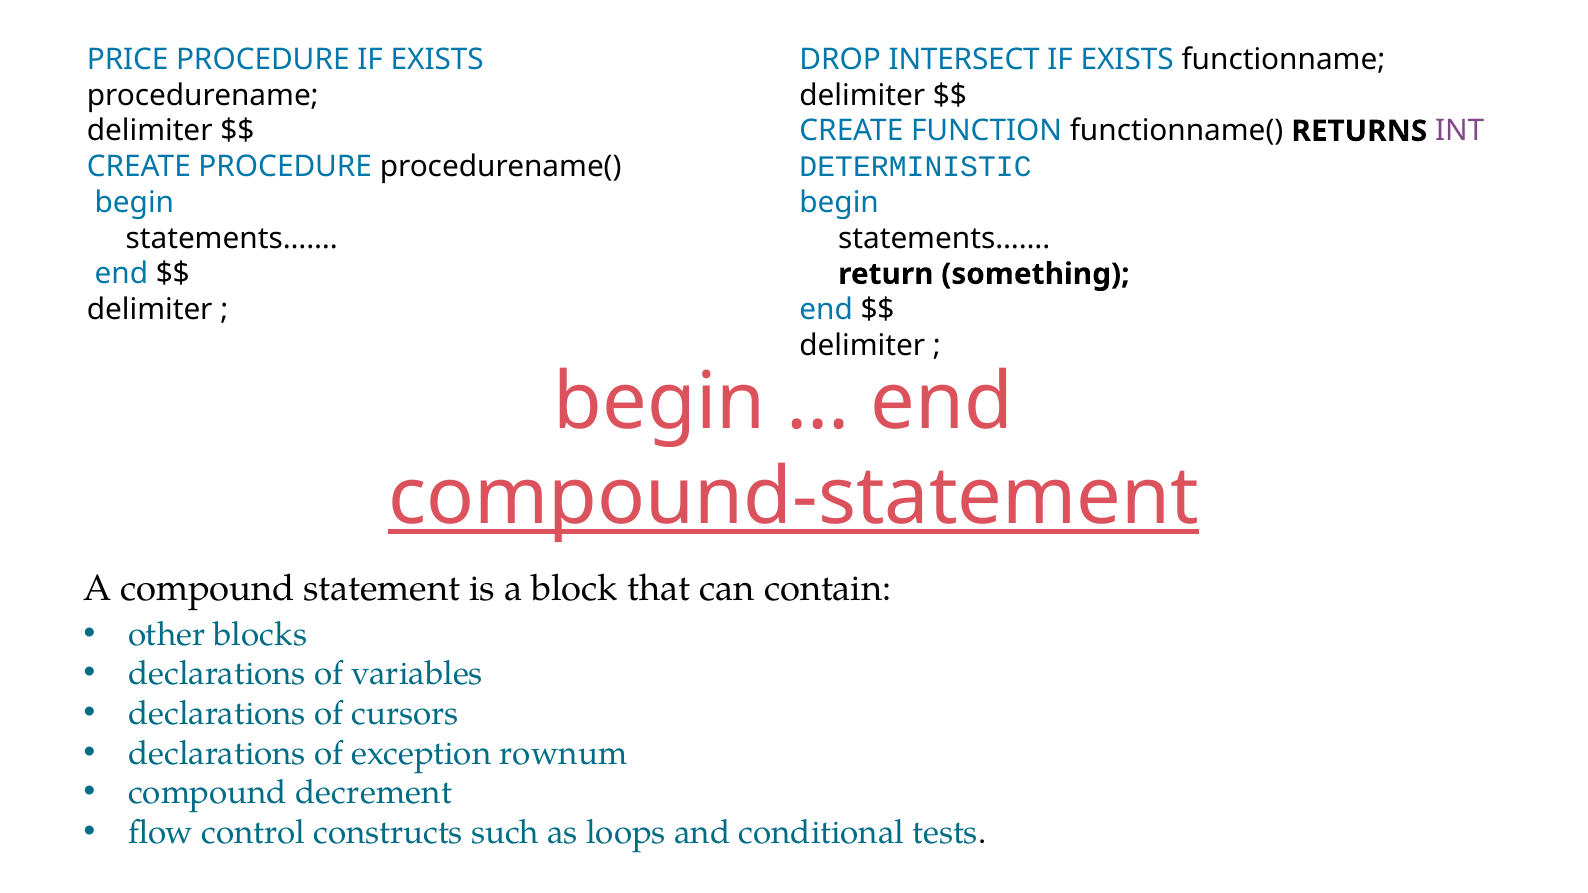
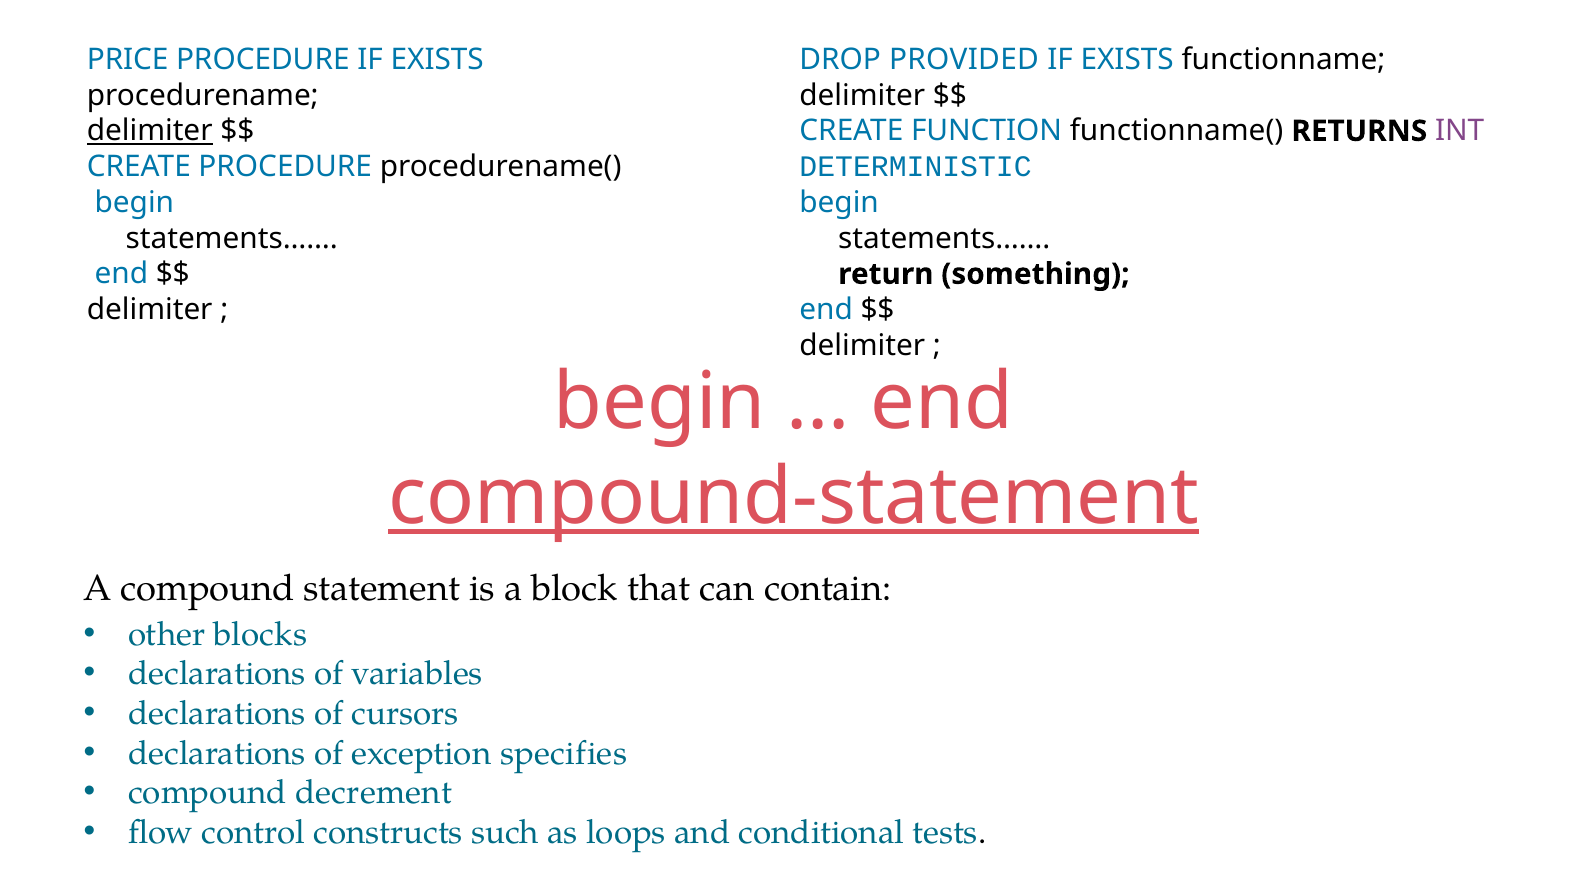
INTERSECT: INTERSECT -> PROVIDED
delimiter at (150, 131) underline: none -> present
rownum: rownum -> specifies
